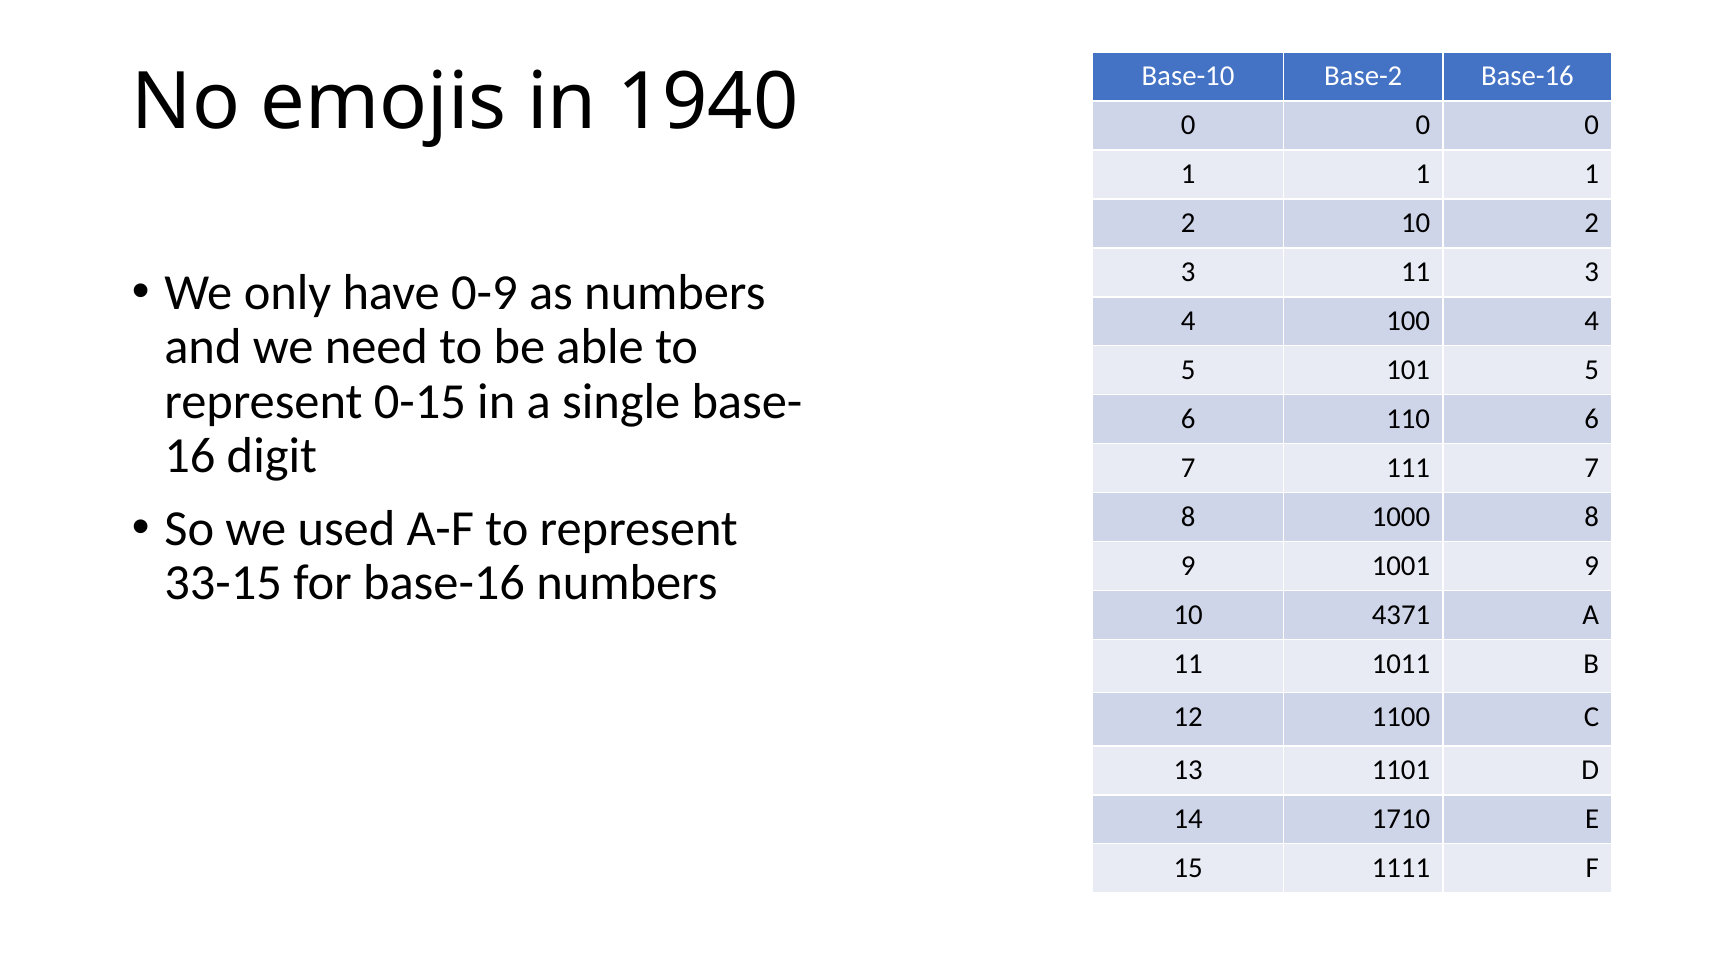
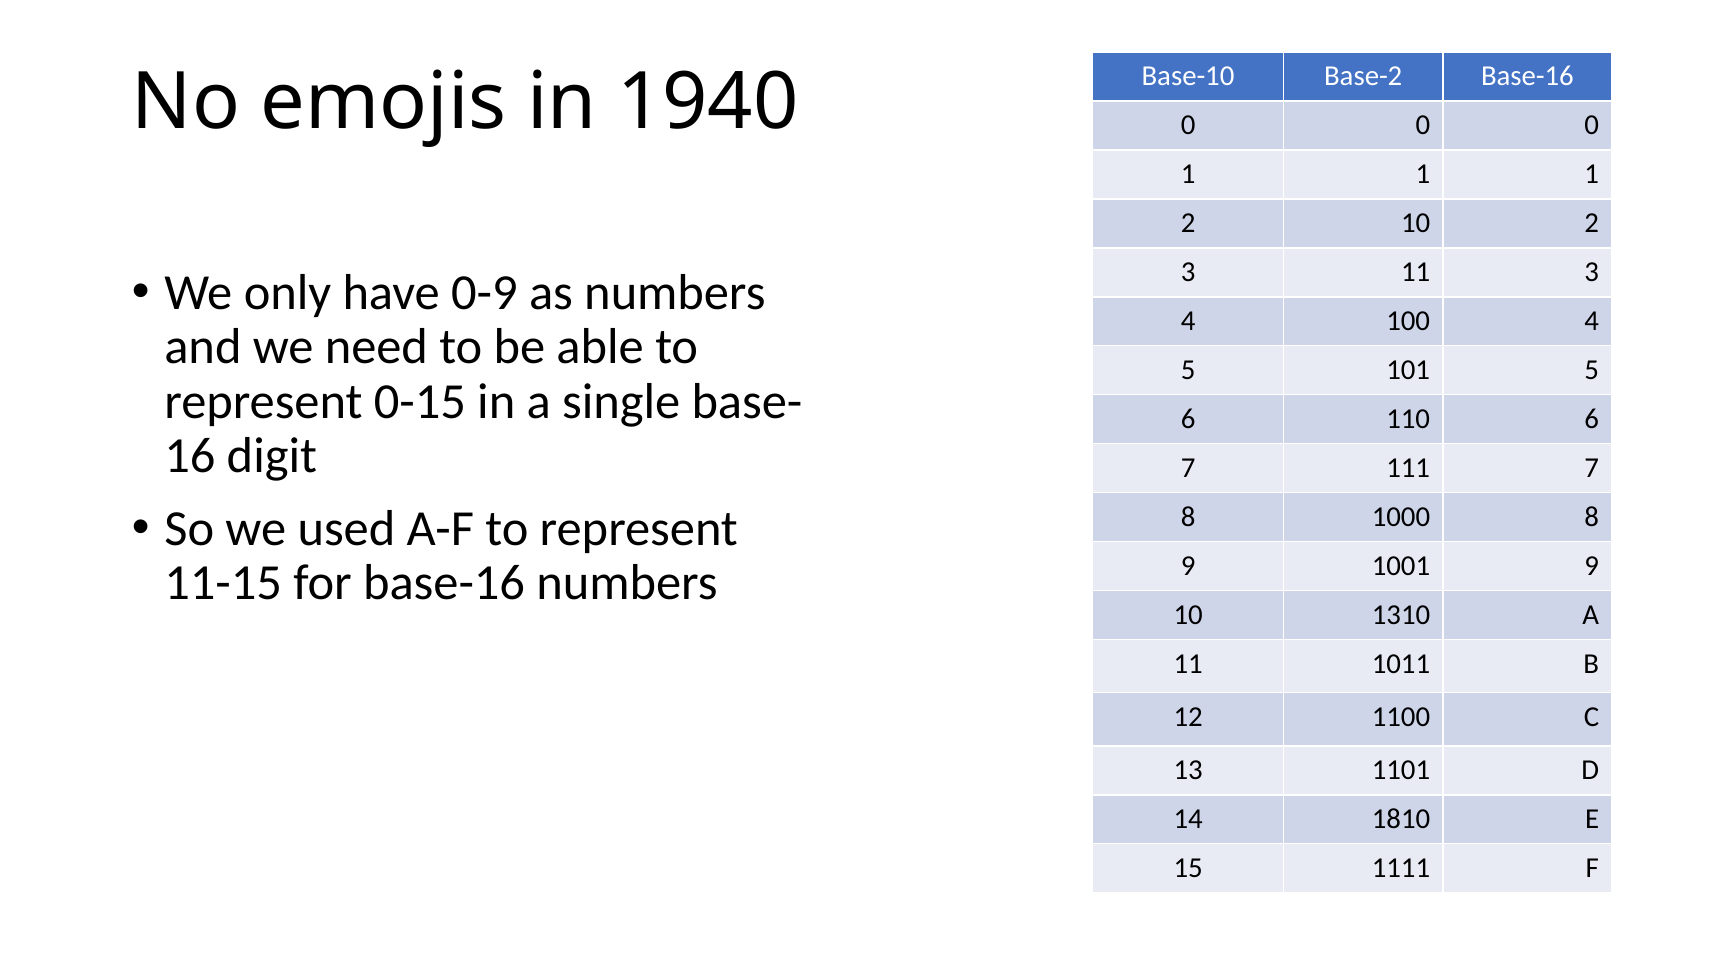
33-15: 33-15 -> 11-15
4371: 4371 -> 1310
1710: 1710 -> 1810
